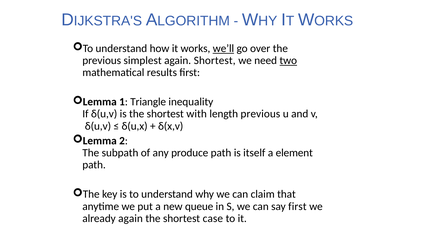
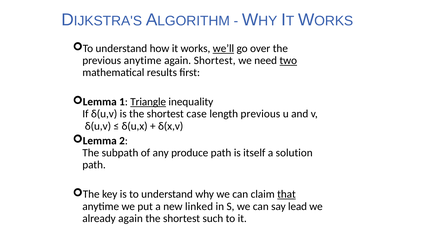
previous simplest: simplest -> anytime
Triangle underline: none -> present
with: with -> case
element: element -> solution
that underline: none -> present
queue: queue -> linked
say first: first -> lead
case: case -> such
